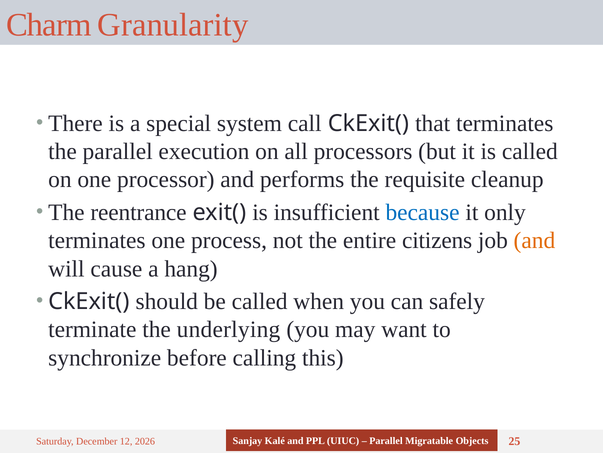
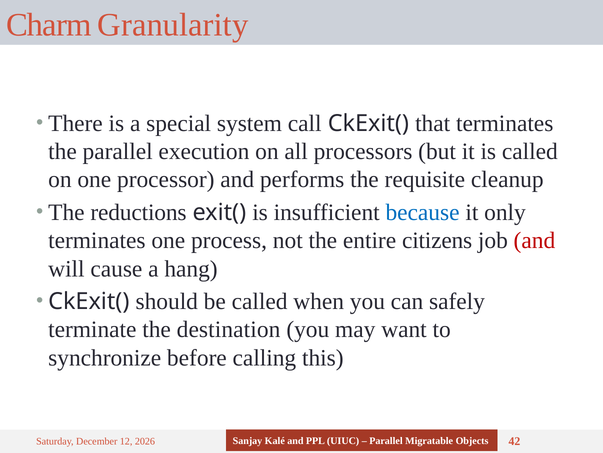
reentrance: reentrance -> reductions
and at (534, 240) colour: orange -> red
underlying: underlying -> destination
25: 25 -> 42
